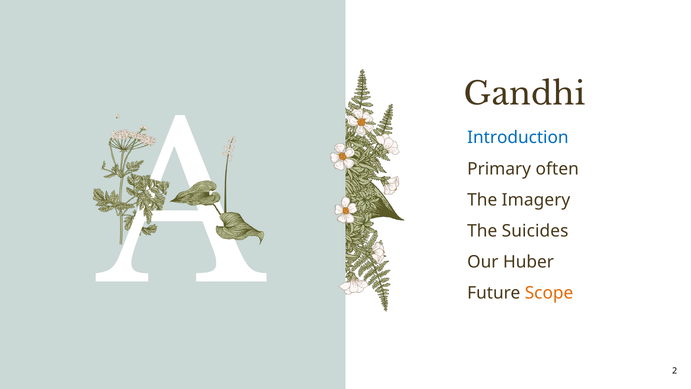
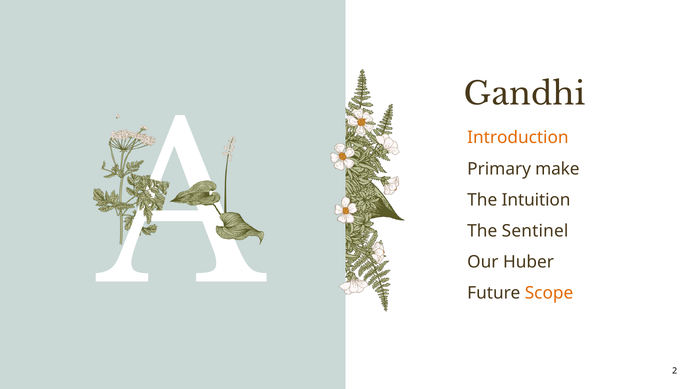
Introduction colour: blue -> orange
often: often -> make
Imagery: Imagery -> Intuition
Suicides: Suicides -> Sentinel
